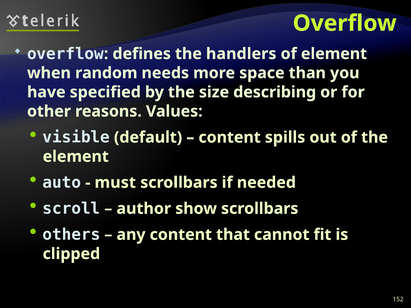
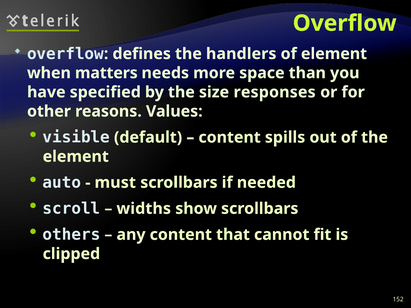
random: random -> matters
describing: describing -> responses
author: author -> widths
